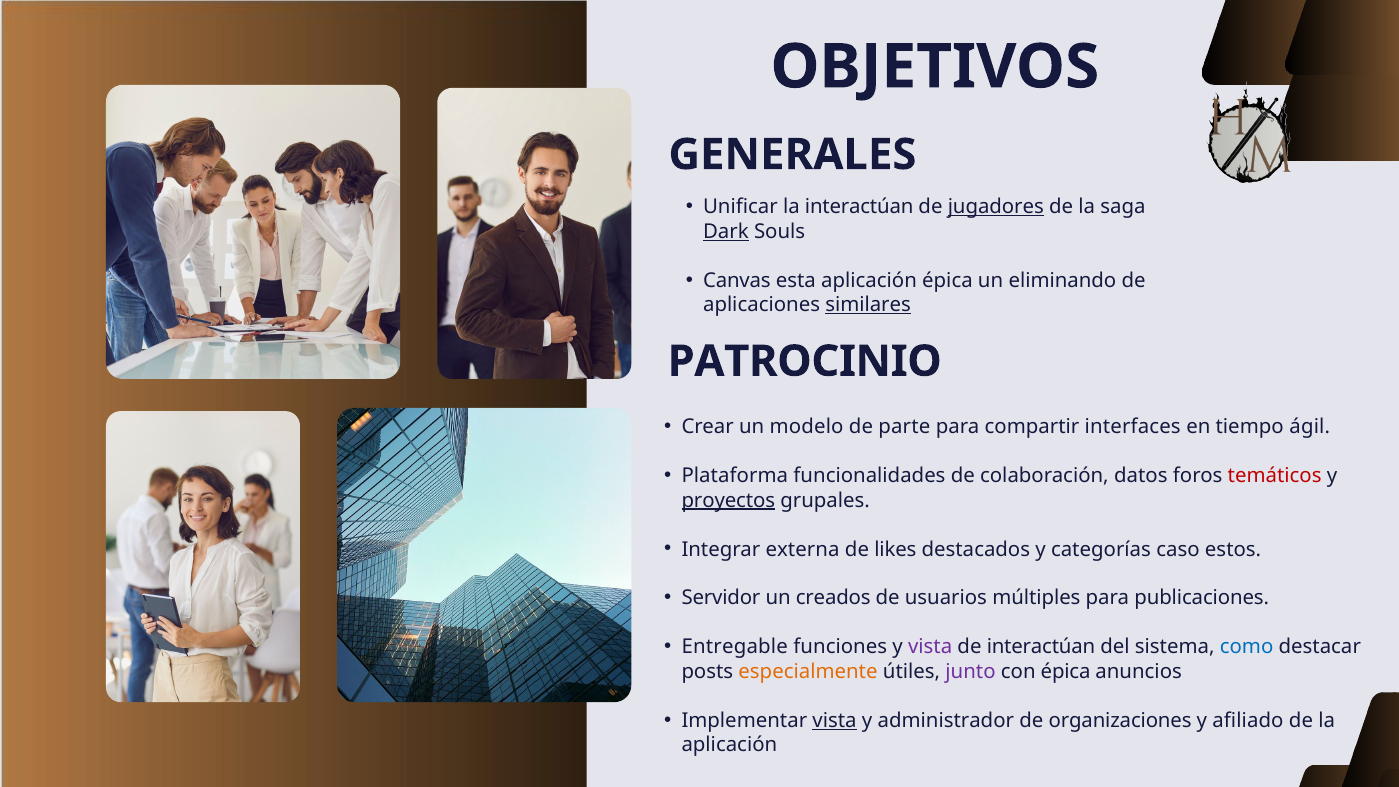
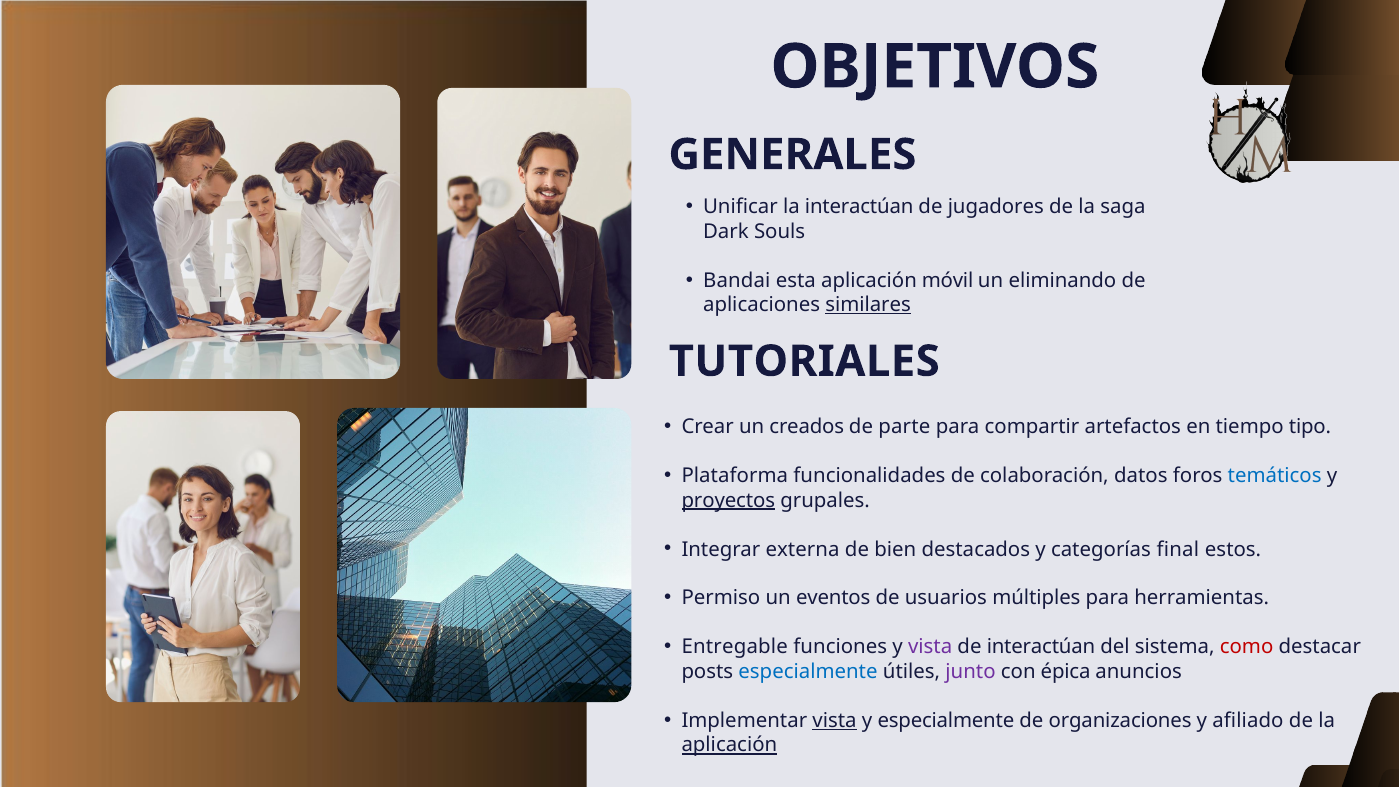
jugadores underline: present -> none
Dark underline: present -> none
Canvas: Canvas -> Bandai
aplicación épica: épica -> móvil
PATROCINIO: PATROCINIO -> TUTORIALES
modelo: modelo -> creados
interfaces: interfaces -> artefactos
ágil: ágil -> tipo
temáticos colour: red -> blue
likes: likes -> bien
caso: caso -> final
Servidor: Servidor -> Permiso
creados: creados -> eventos
publicaciones: publicaciones -> herramientas
como colour: blue -> red
especialmente at (808, 672) colour: orange -> blue
y administrador: administrador -> especialmente
aplicación at (729, 745) underline: none -> present
